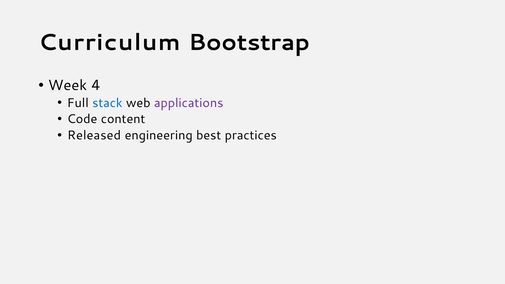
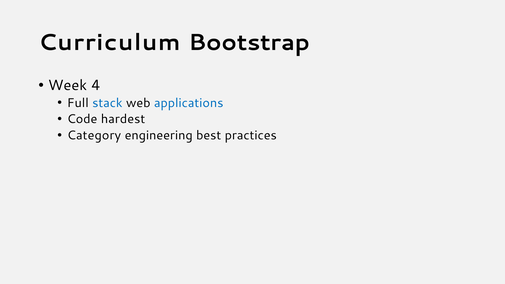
applications colour: purple -> blue
content: content -> hardest
Released: Released -> Category
